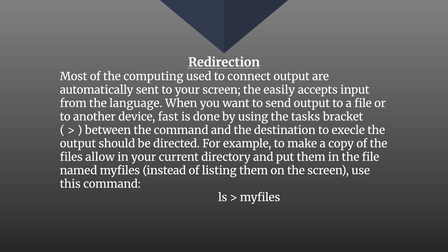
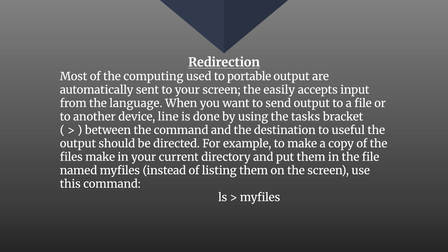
connect: connect -> portable
fast: fast -> line
execle: execle -> useful
files allow: allow -> make
